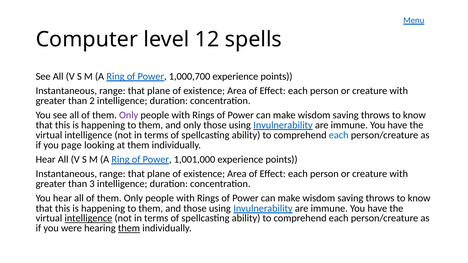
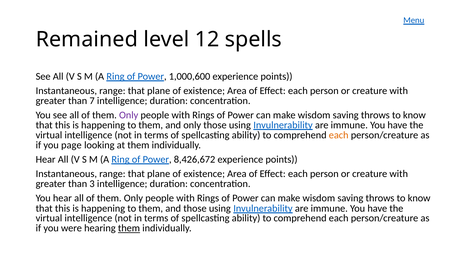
Computer: Computer -> Remained
1,000,700: 1,000,700 -> 1,000,600
2: 2 -> 7
each at (339, 135) colour: blue -> orange
1,001,000: 1,001,000 -> 8,426,672
intelligence at (88, 218) underline: present -> none
